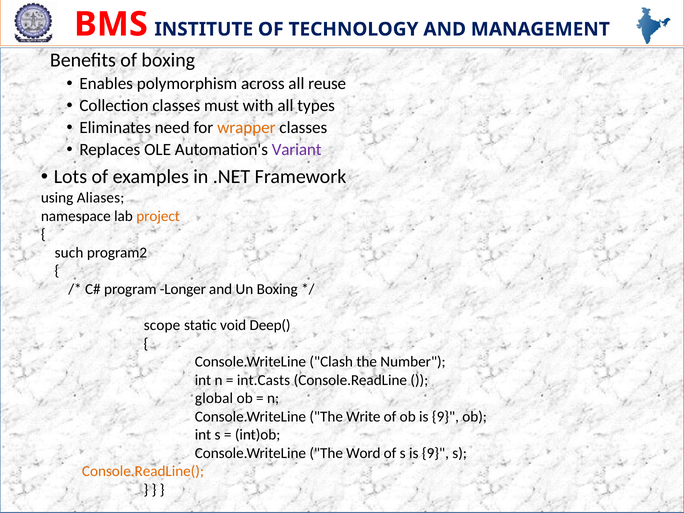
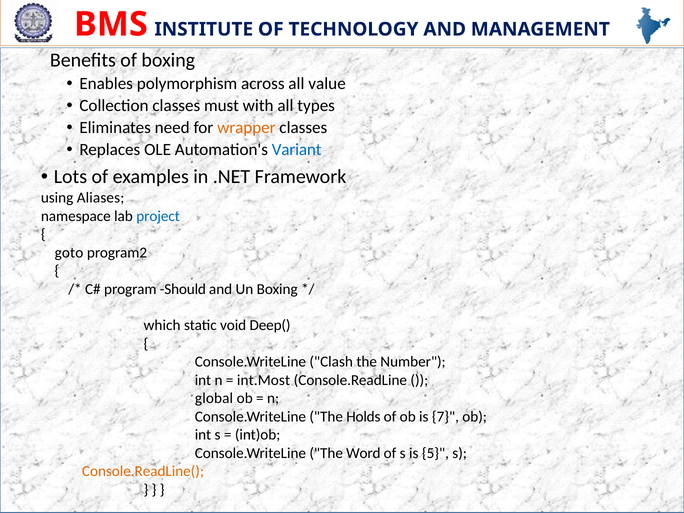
reuse: reuse -> value
Variant colour: purple -> blue
project colour: orange -> blue
such: such -> goto
Longer: Longer -> Should
scope: scope -> which
int.Casts: int.Casts -> int.Most
Write: Write -> Holds
ob is 9: 9 -> 7
s is 9: 9 -> 5
